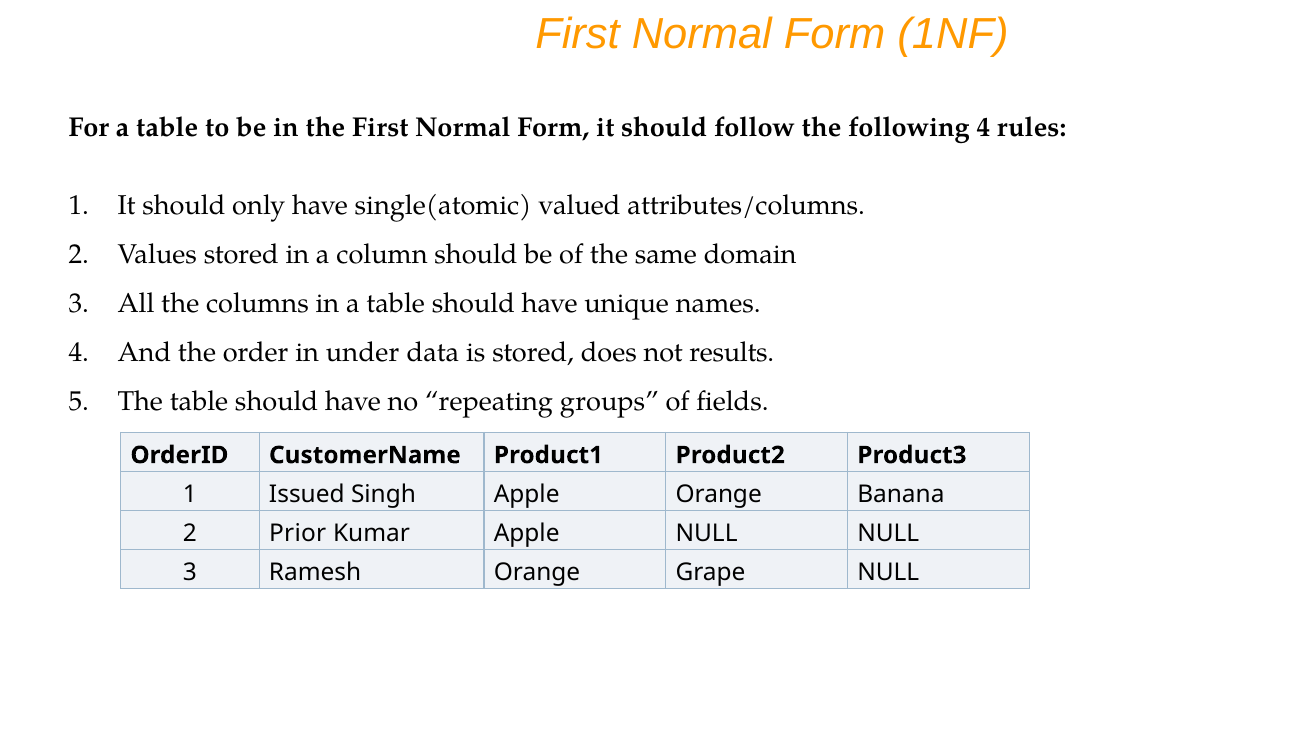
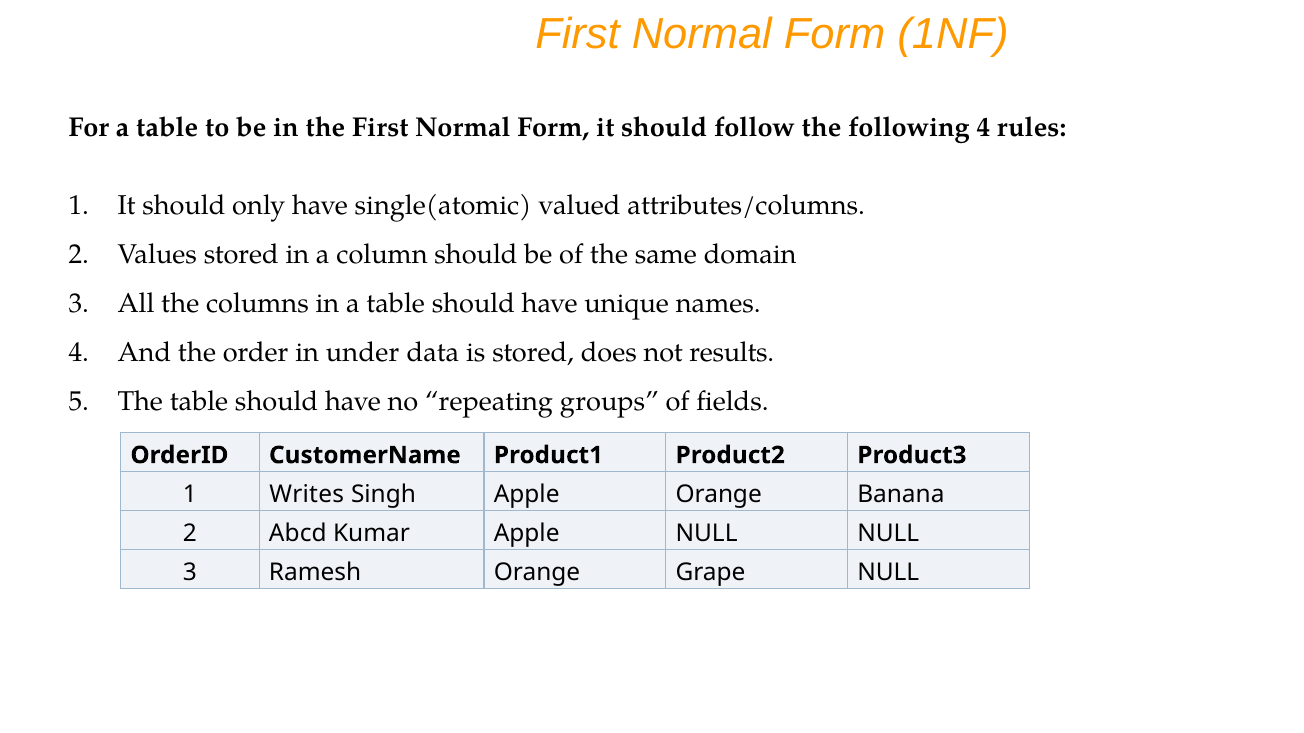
Issued: Issued -> Writes
Prior: Prior -> Abcd
